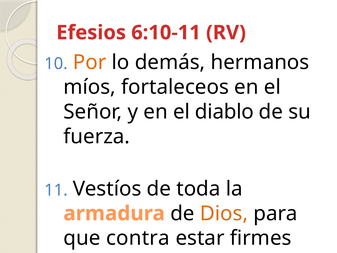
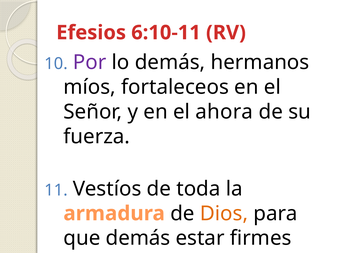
Por colour: orange -> purple
el diablo: diablo -> ahora
que contra: contra -> demás
